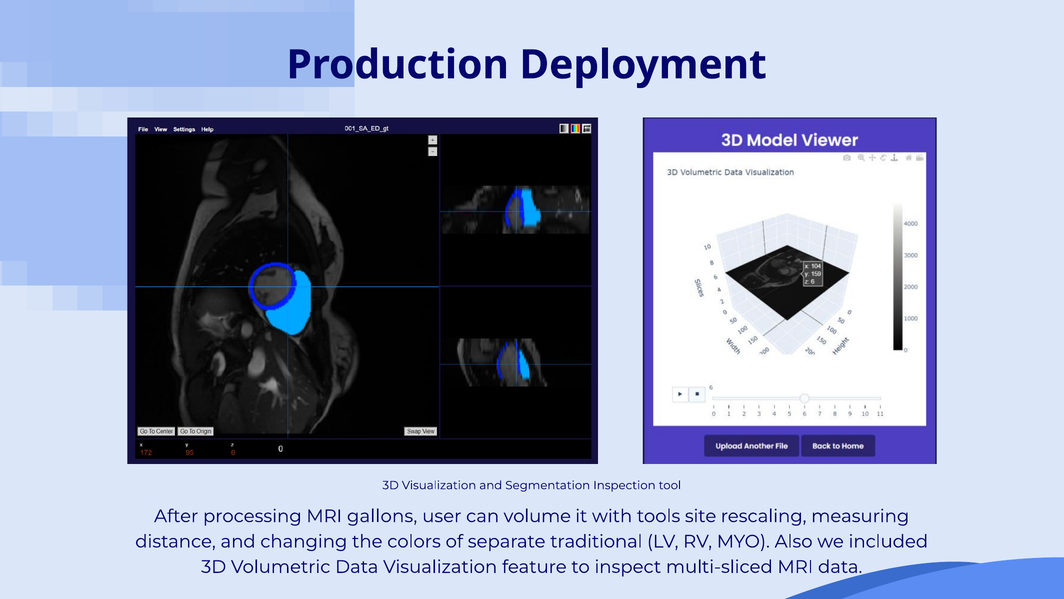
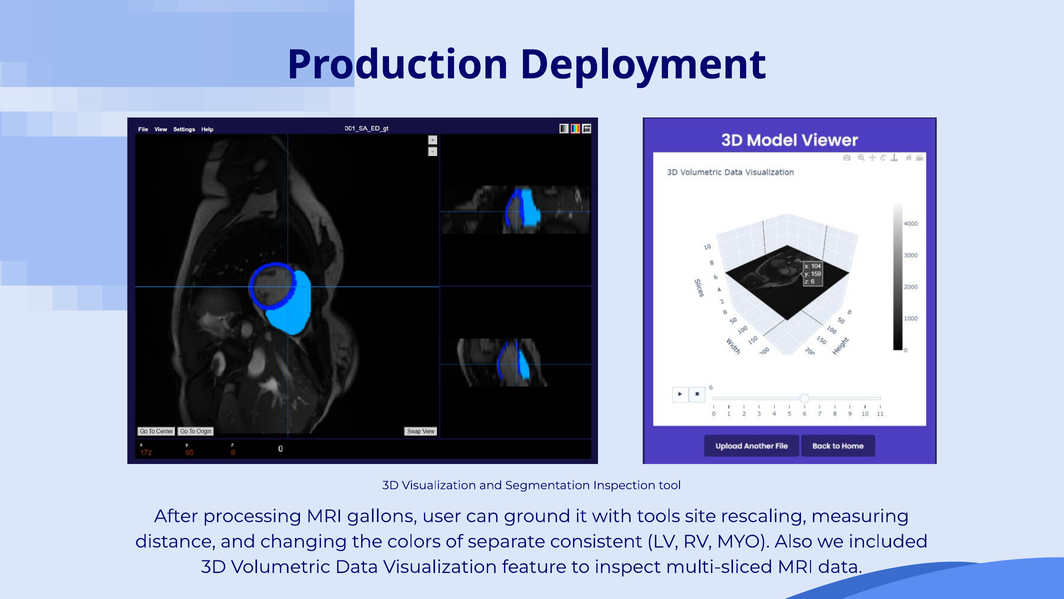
volume: volume -> ground
traditional: traditional -> consistent
